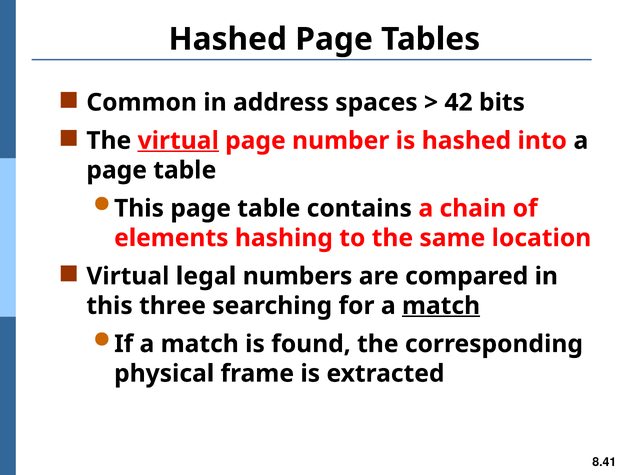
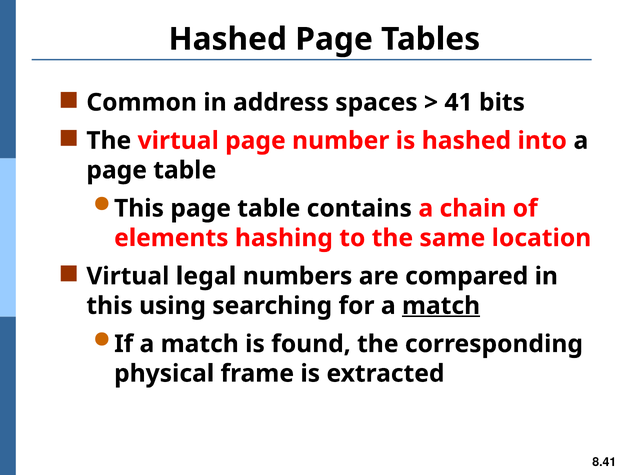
42: 42 -> 41
virtual at (178, 141) underline: present -> none
three: three -> using
